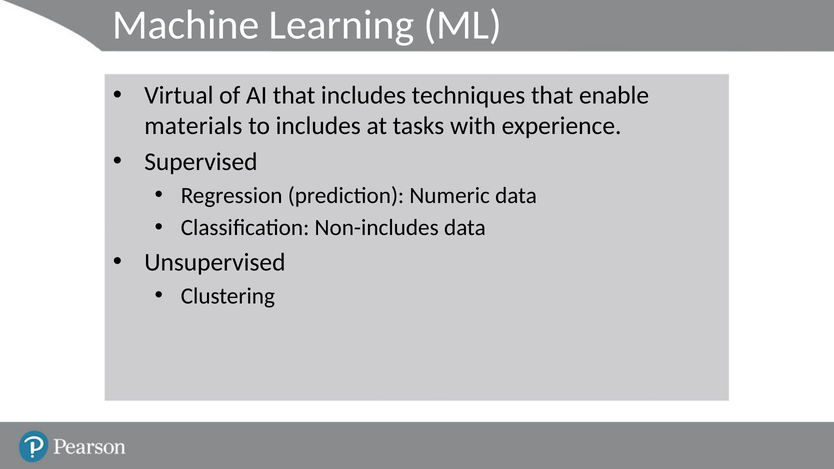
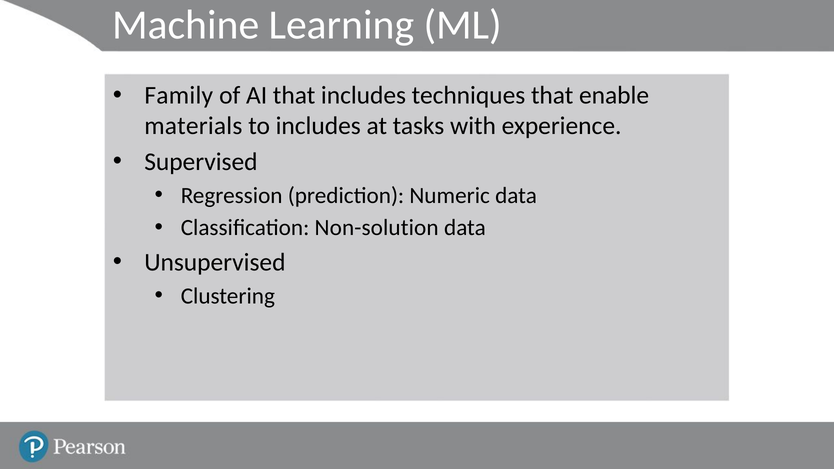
Virtual: Virtual -> Family
Non-includes: Non-includes -> Non-solution
